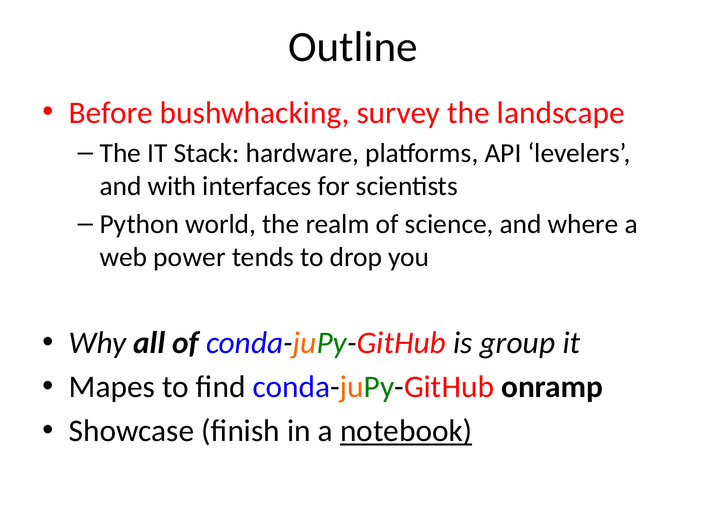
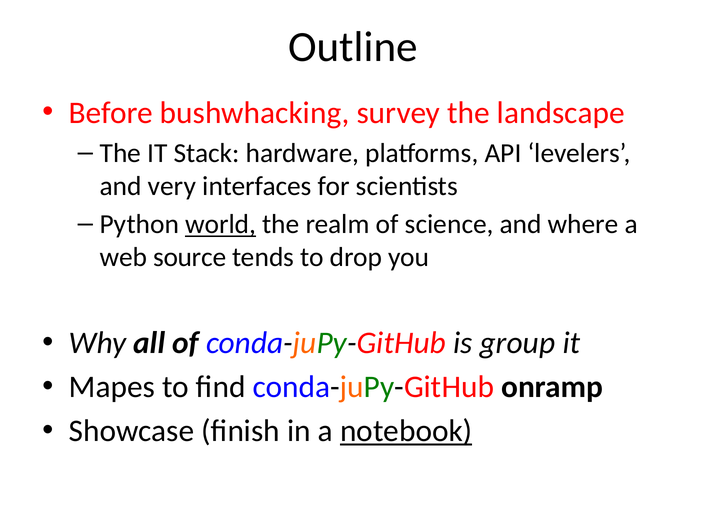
with: with -> very
world underline: none -> present
power: power -> source
